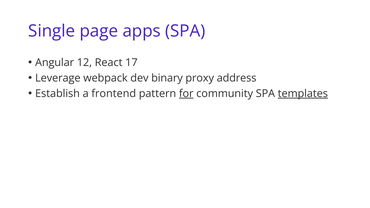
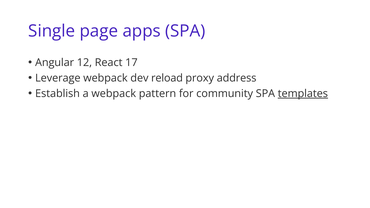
binary: binary -> reload
a frontend: frontend -> webpack
for underline: present -> none
